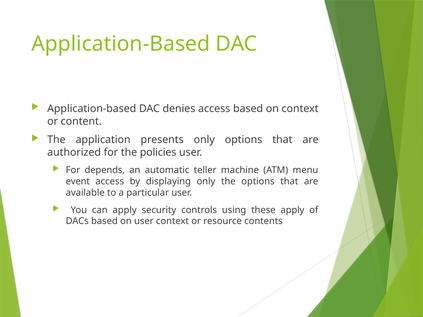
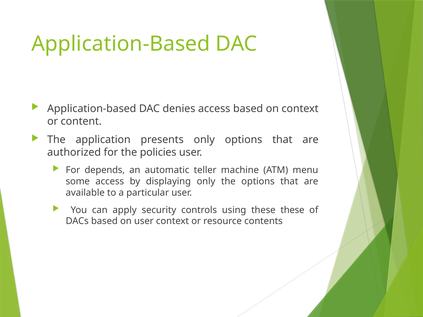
event: event -> some
these apply: apply -> these
